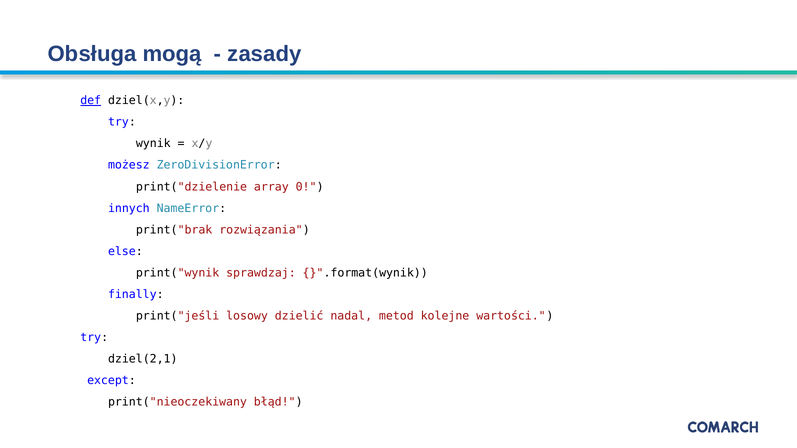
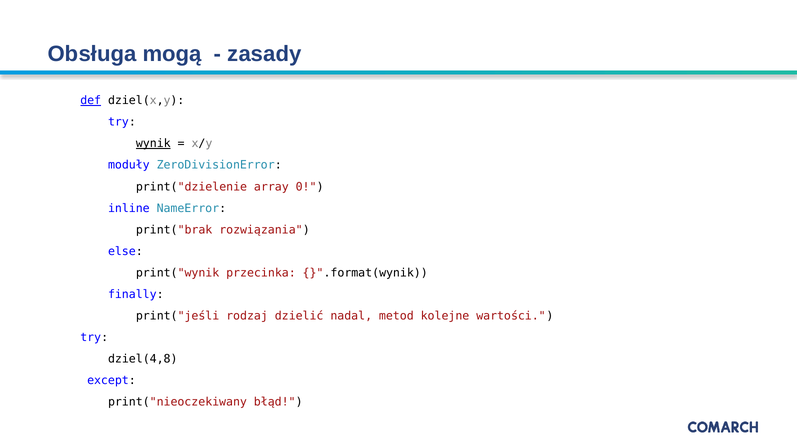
wynik underline: none -> present
możesz: możesz -> moduły
innych: innych -> inline
sprawdzaj: sprawdzaj -> przecinka
losowy: losowy -> rodzaj
dziel(2,1: dziel(2,1 -> dziel(4,8
